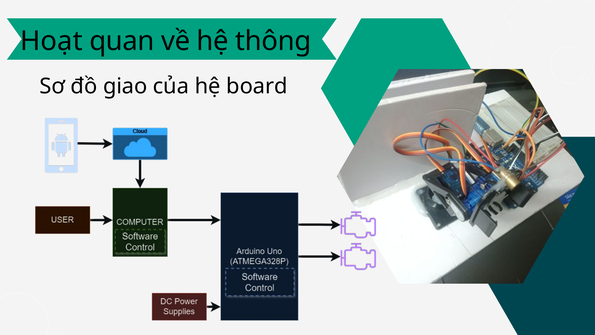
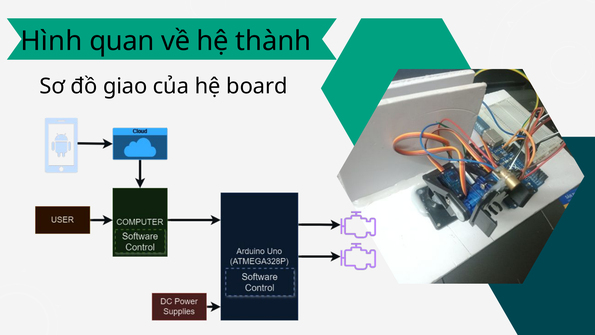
Hoạt: Hoạt -> Hình
thông: thông -> thành
